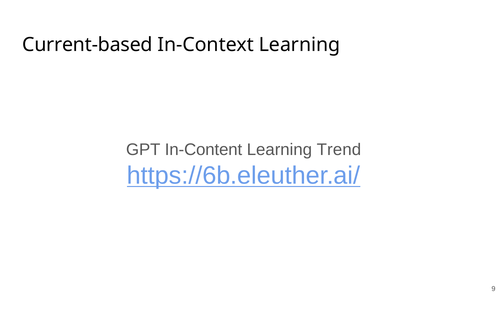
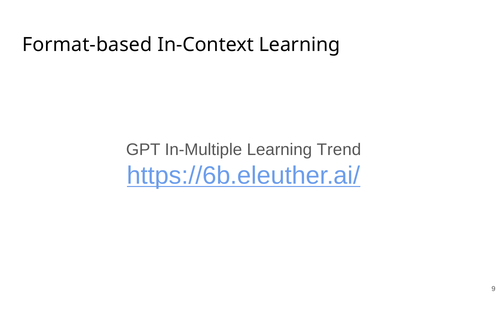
Current-based: Current-based -> Format-based
In-Content: In-Content -> In-Multiple
